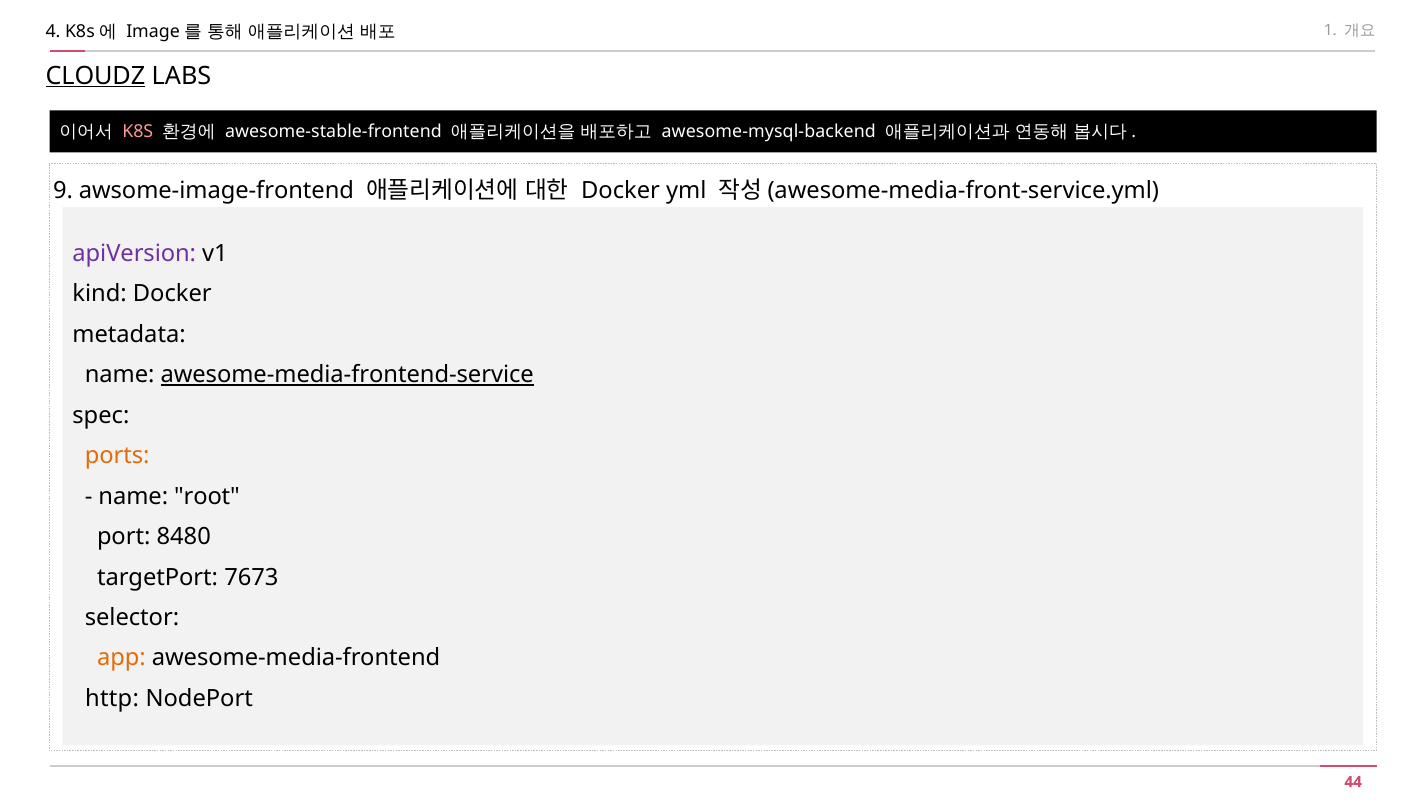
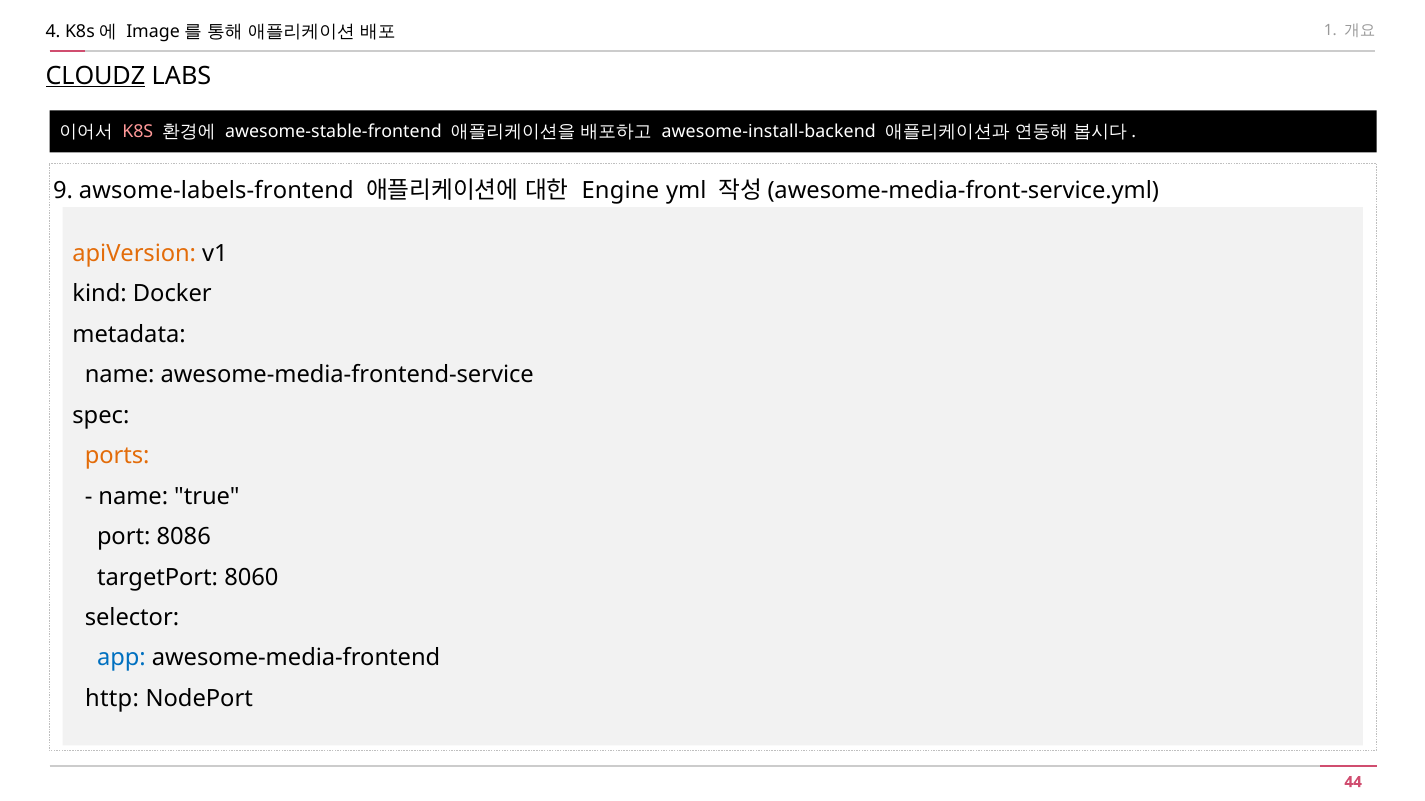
awesome-mysql-backend: awesome-mysql-backend -> awesome-install-backend
awsome-image-frontend: awsome-image-frontend -> awsome-labels-frontend
Docker at (621, 191): Docker -> Engine
apiVersion colour: purple -> orange
awesome-media-frontend-service underline: present -> none
root: root -> true
8480: 8480 -> 8086
7673: 7673 -> 8060
app colour: orange -> blue
